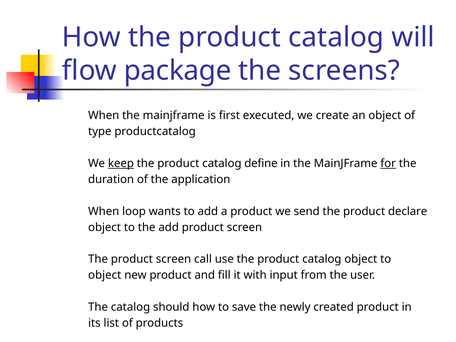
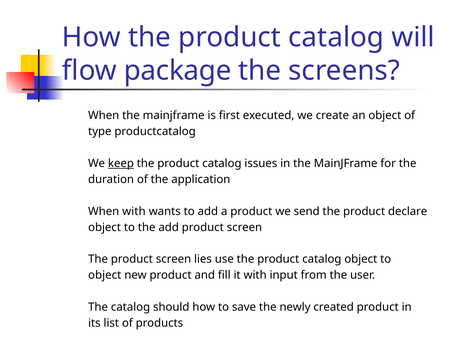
define: define -> issues
for underline: present -> none
When loop: loop -> with
call: call -> lies
